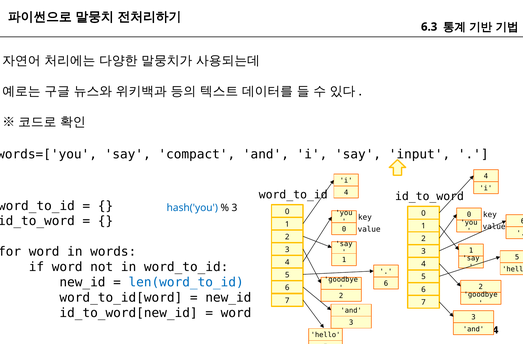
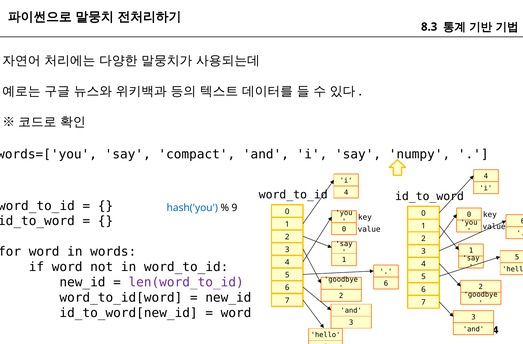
6.3: 6.3 -> 8.3
input: input -> numpy
3 at (234, 208): 3 -> 9
len(word_to_id colour: blue -> purple
